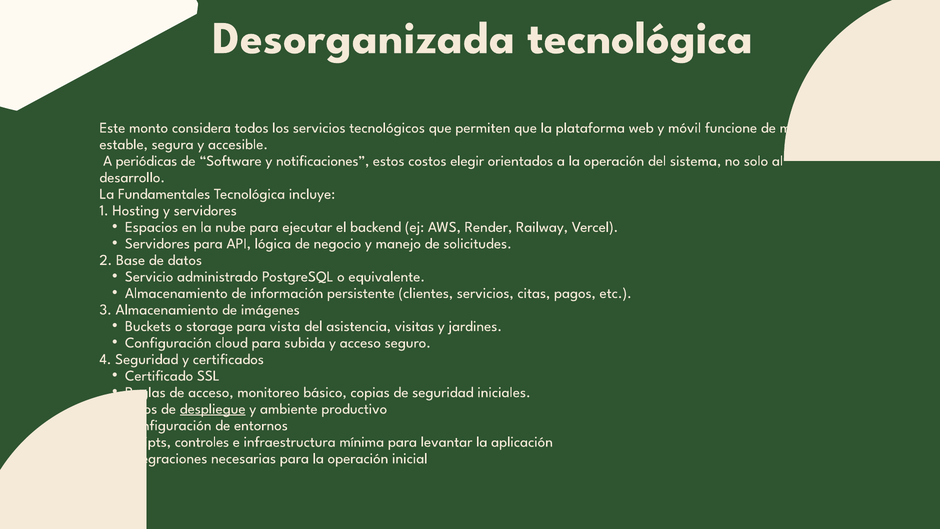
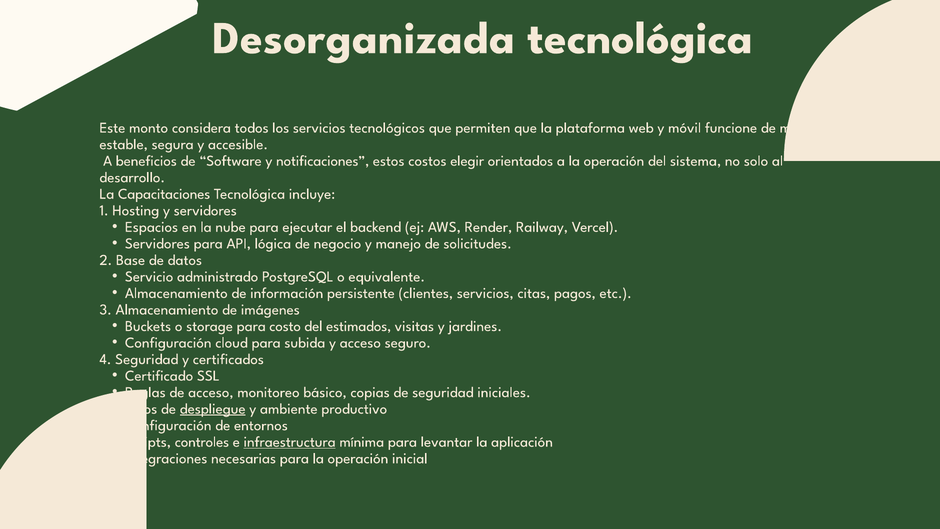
periódicas: periódicas -> beneficios
Fundamentales: Fundamentales -> Capacitaciones
vista: vista -> costo
asistencia: asistencia -> estimados
infraestructura underline: none -> present
